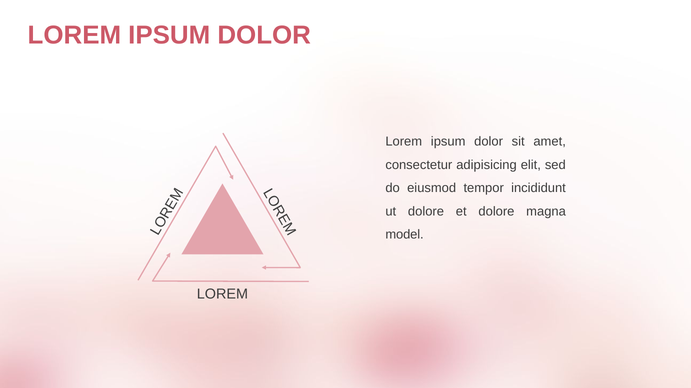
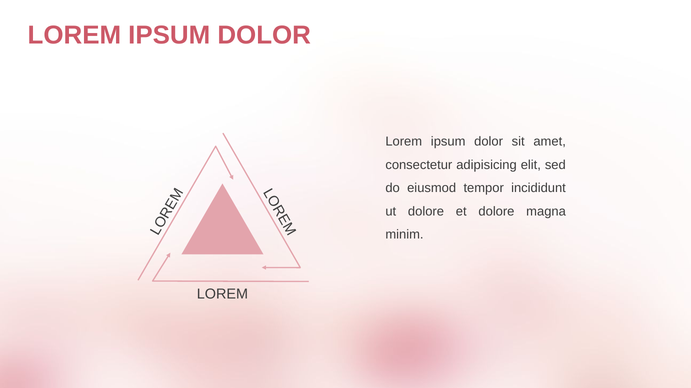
model: model -> minim
